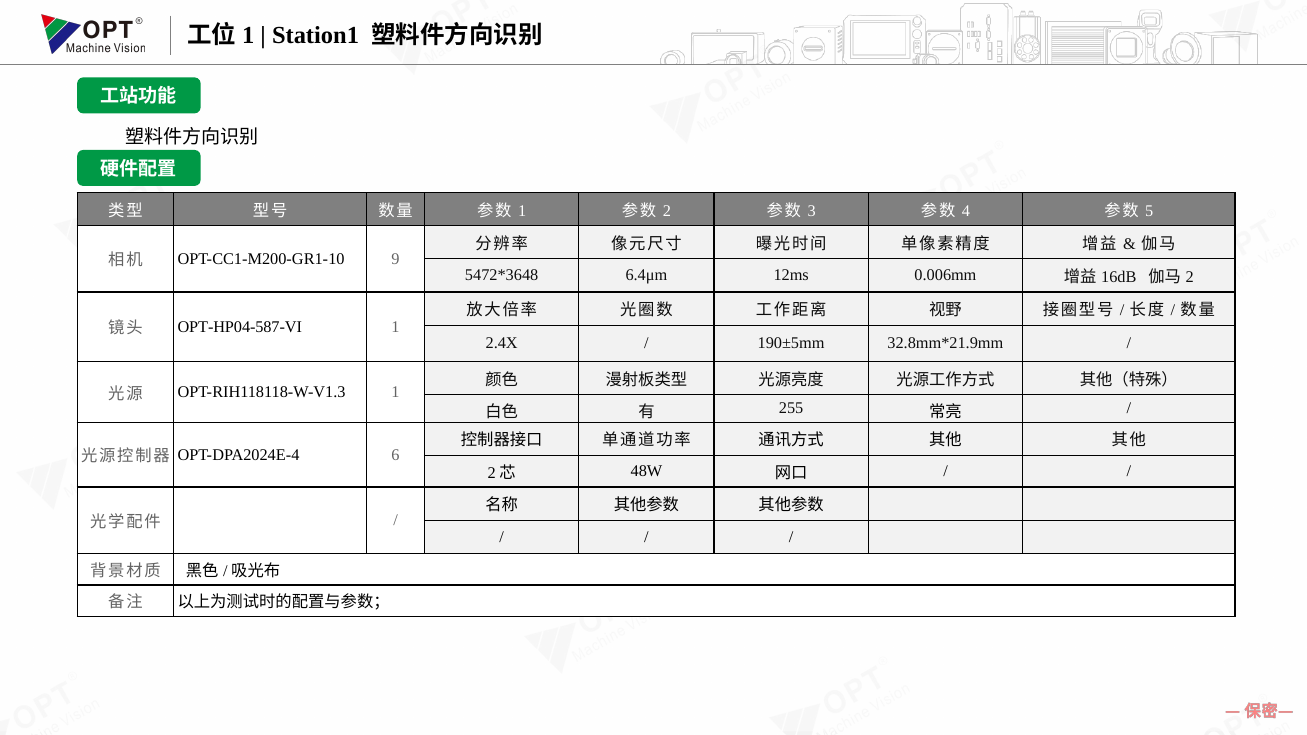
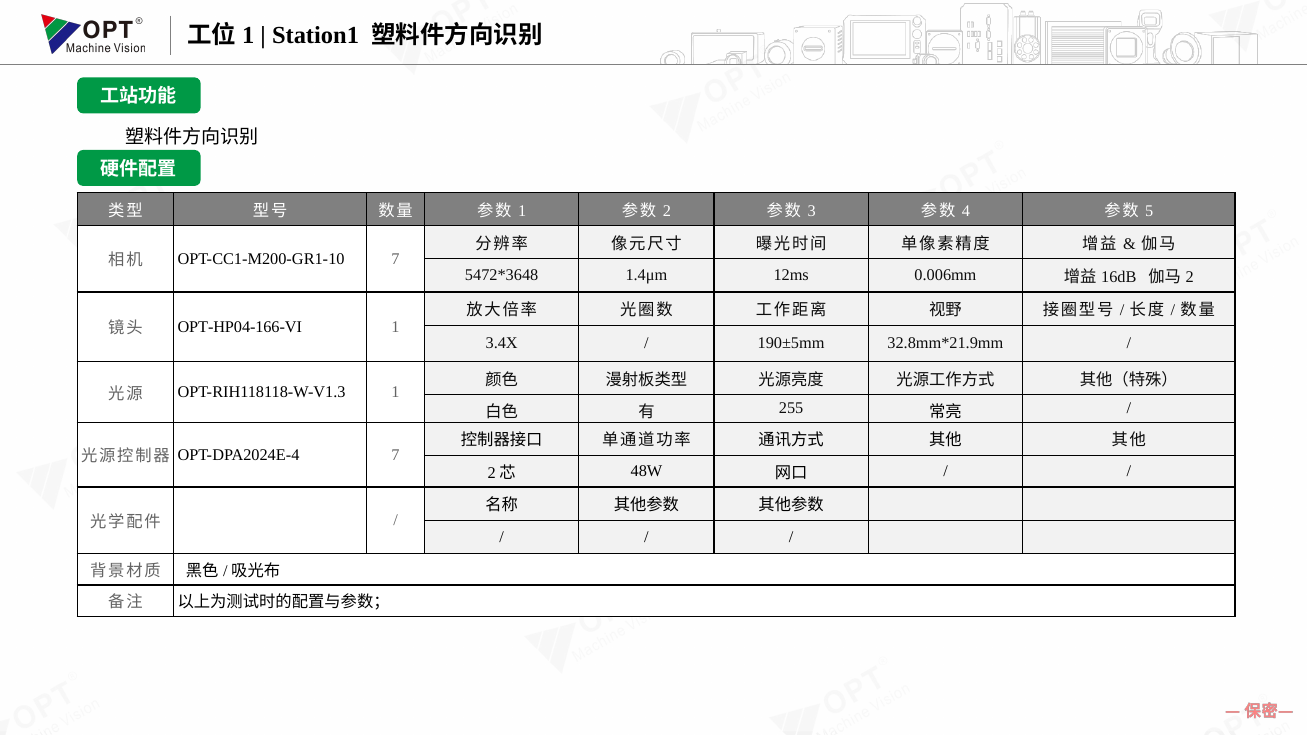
OPT-CC1-M200-GR1-10 9: 9 -> 7
6.4μm: 6.4μm -> 1.4μm
OPT-HP04-587-VI: OPT-HP04-587-VI -> OPT-HP04-166-VI
2.4X: 2.4X -> 3.4X
OPT-DPA2024E-4 6: 6 -> 7
